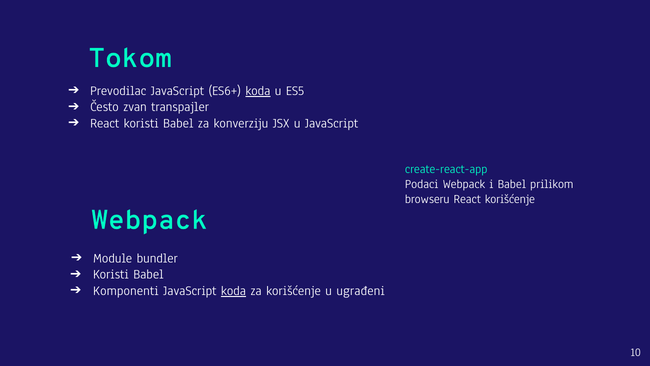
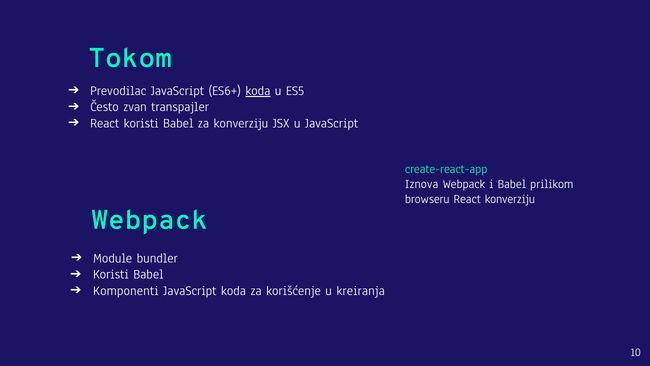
Podaci: Podaci -> Iznova
React korišćenje: korišćenje -> konverziju
koda at (233, 290) underline: present -> none
ugrađeni: ugrađeni -> kreiranja
